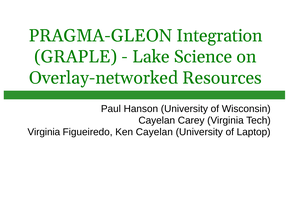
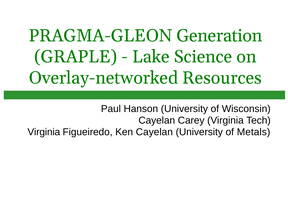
Integration: Integration -> Generation
Laptop: Laptop -> Metals
